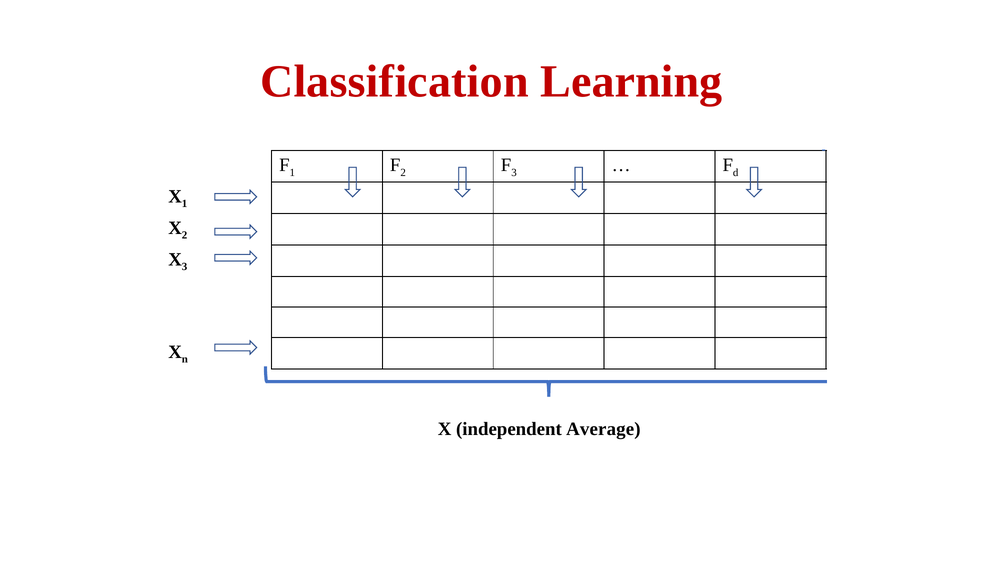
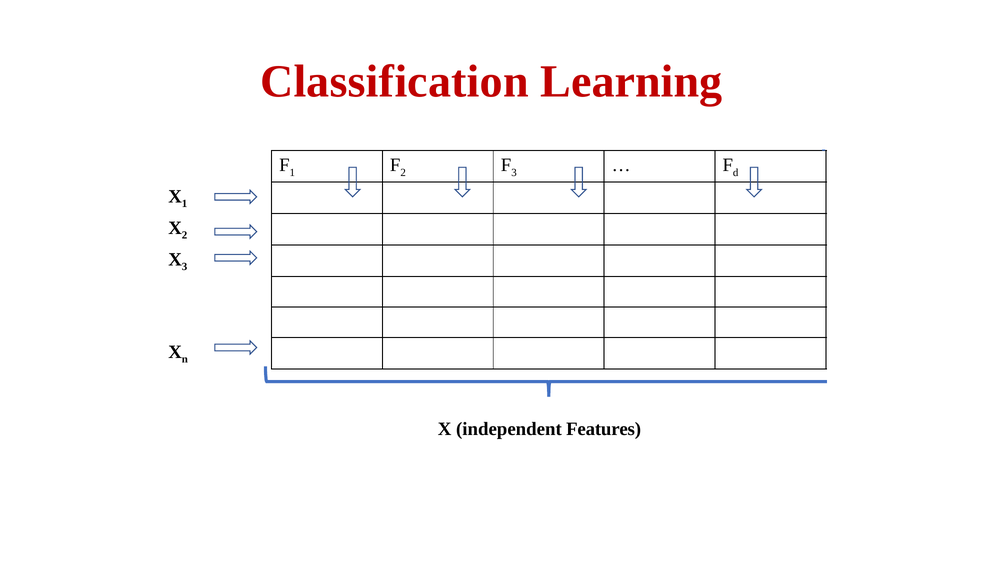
Average: Average -> Features
